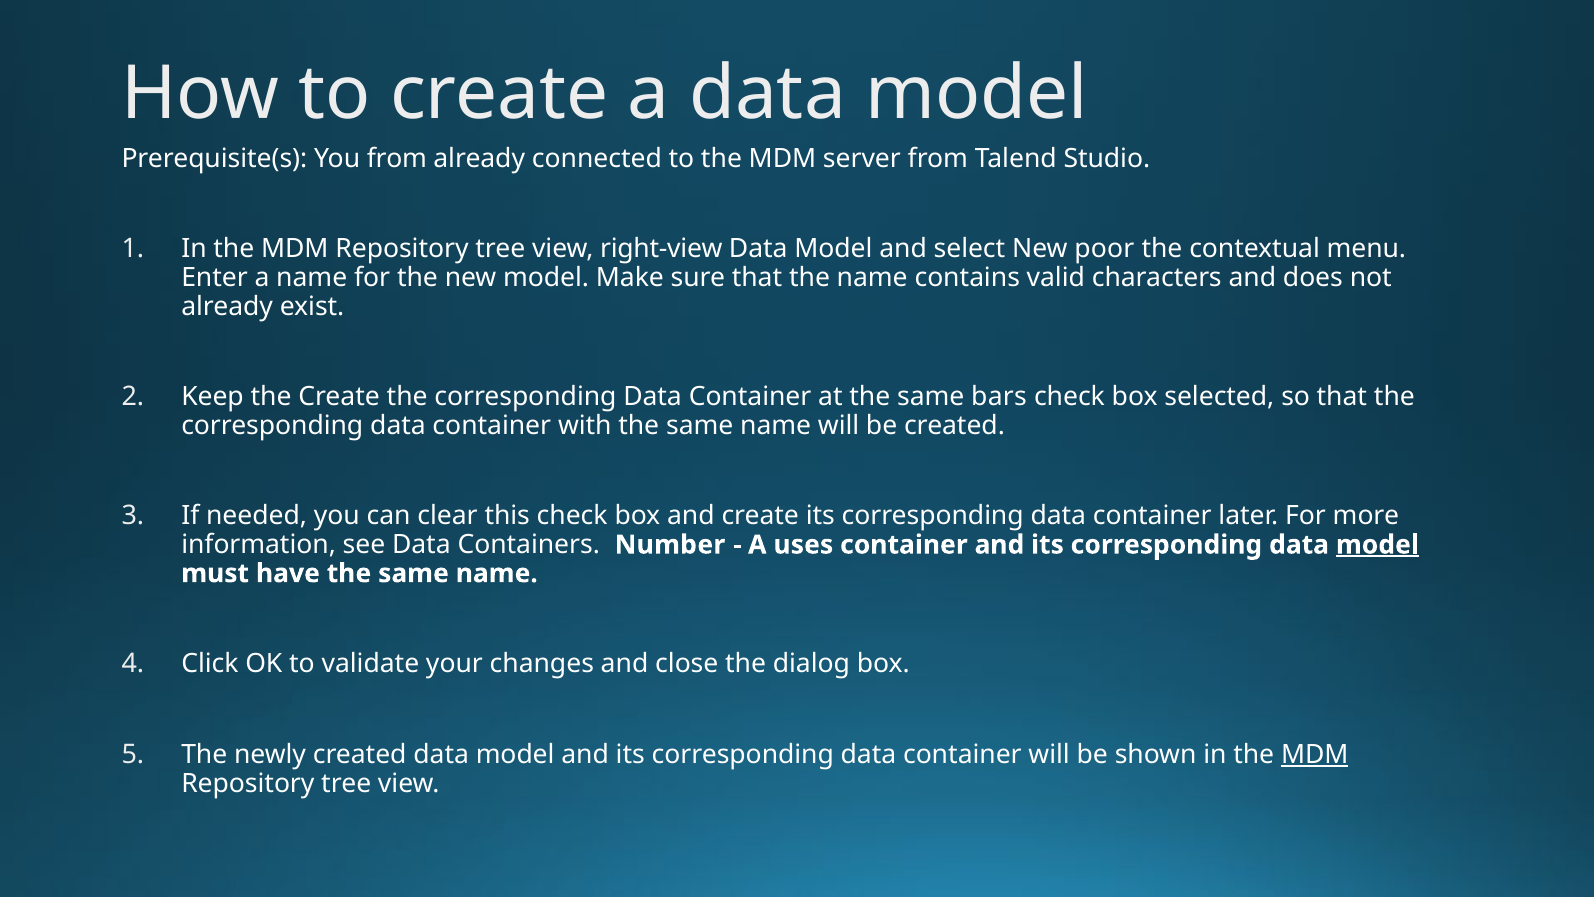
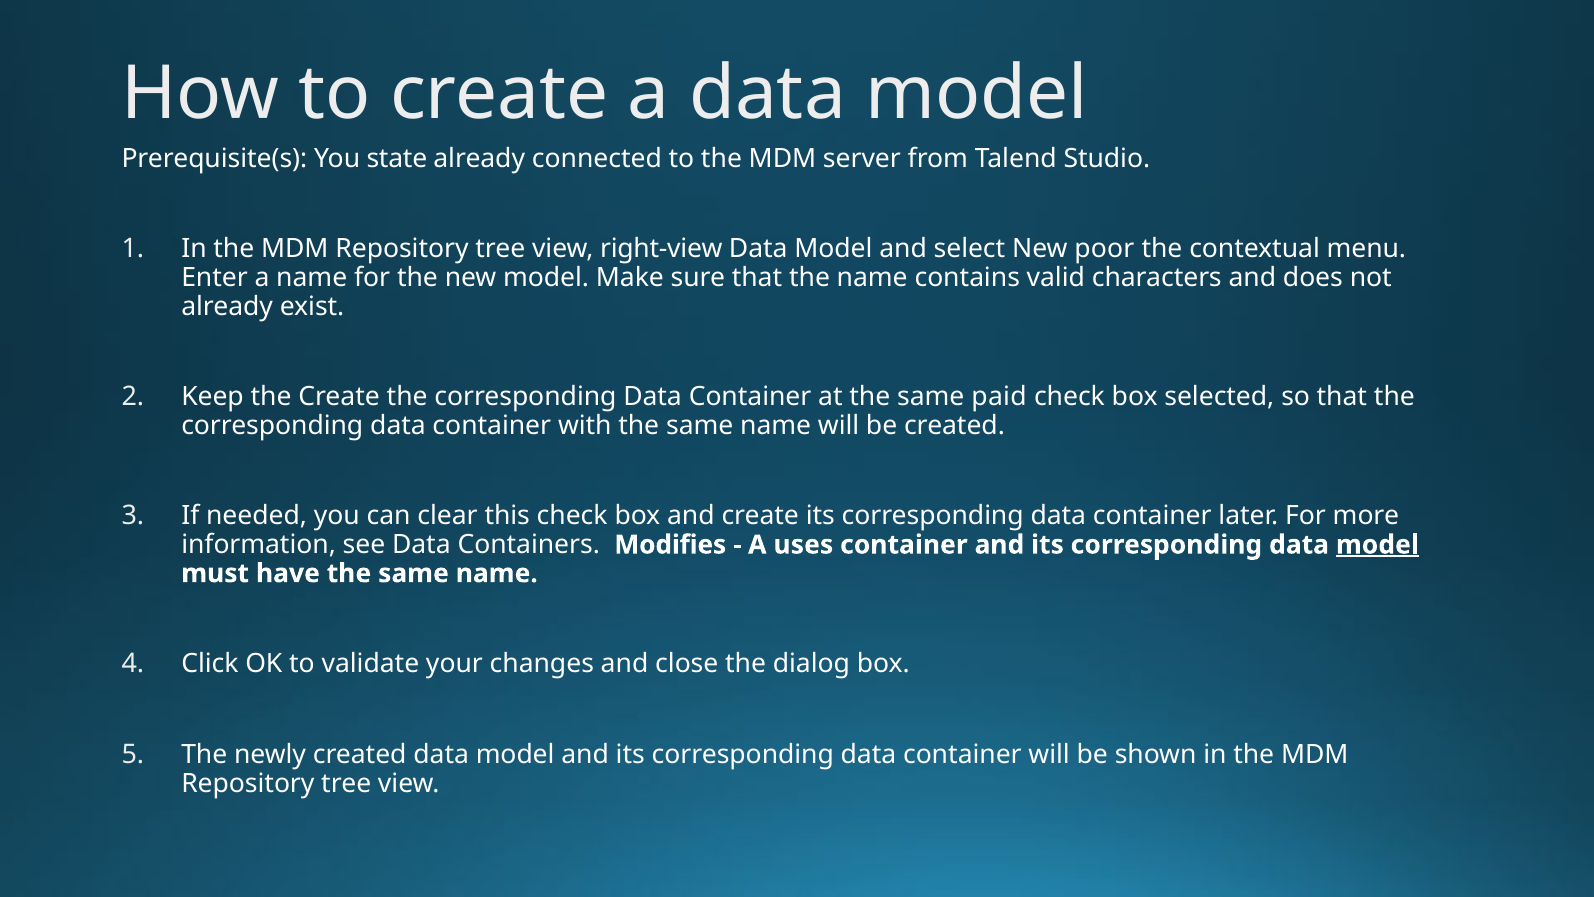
You from: from -> state
bars: bars -> paid
Number: Number -> Modifies
MDM at (1315, 754) underline: present -> none
